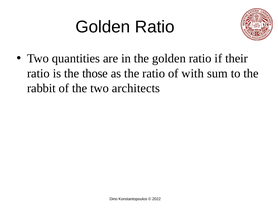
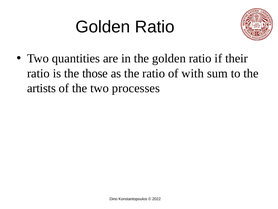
rabbit: rabbit -> artists
architects: architects -> processes
